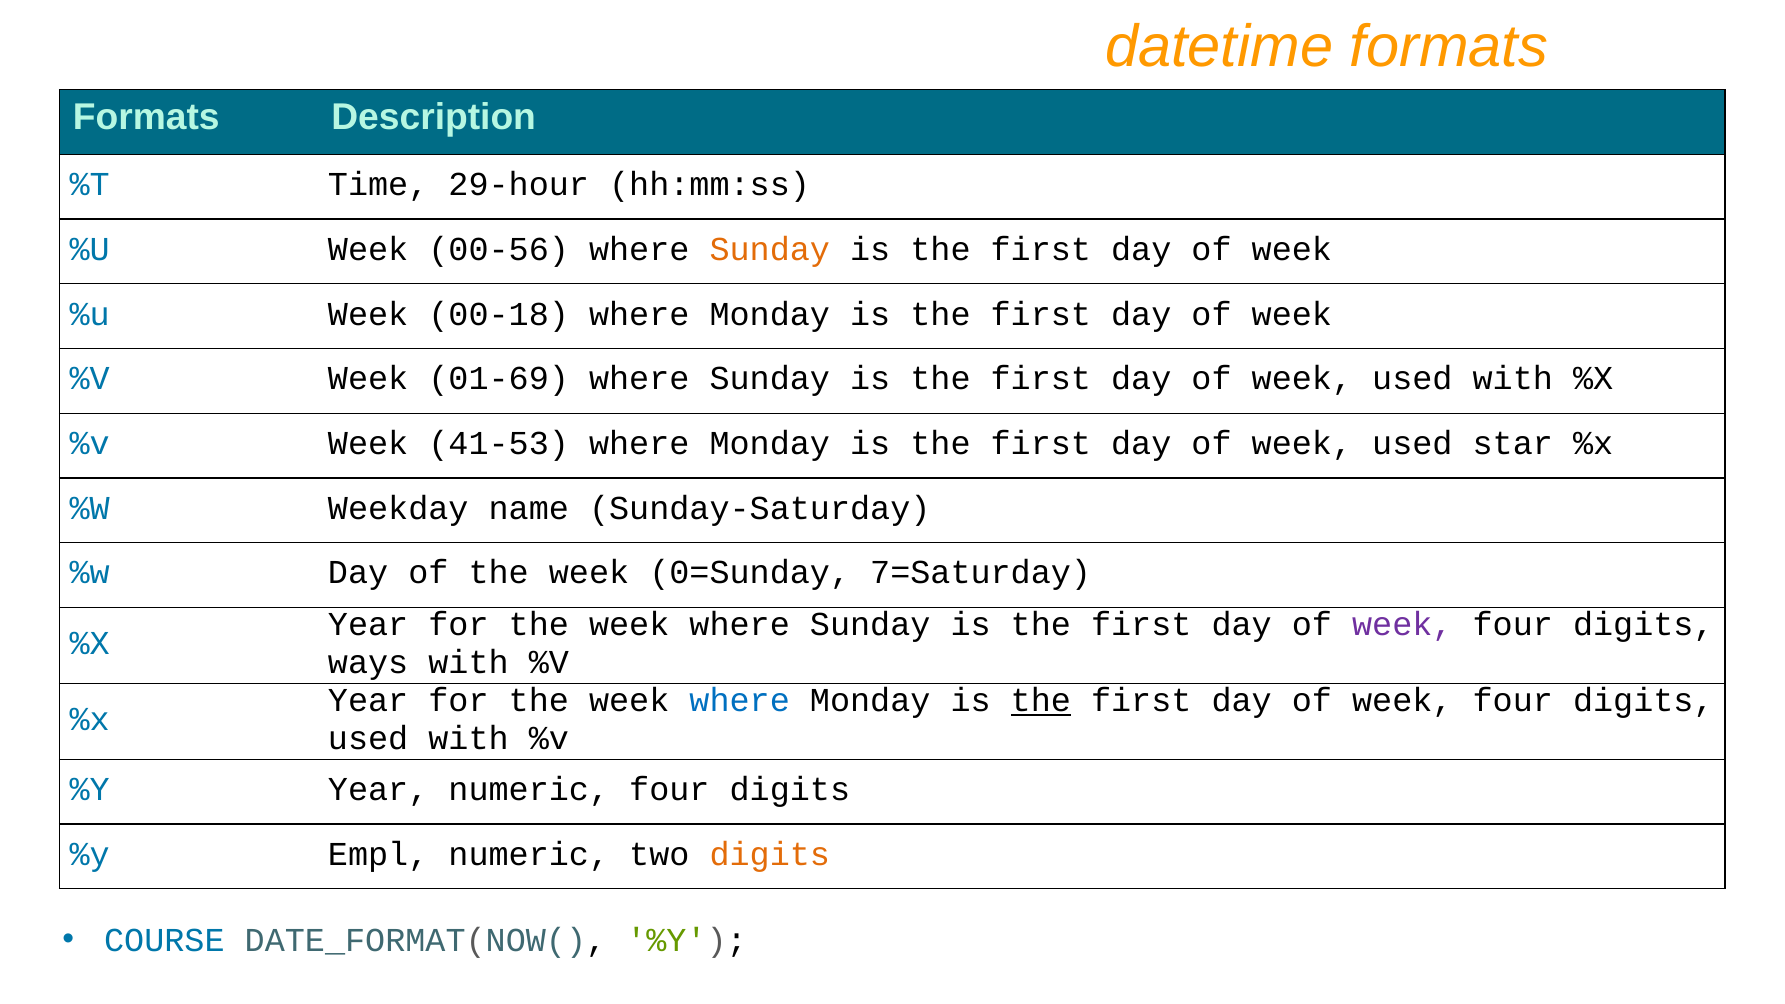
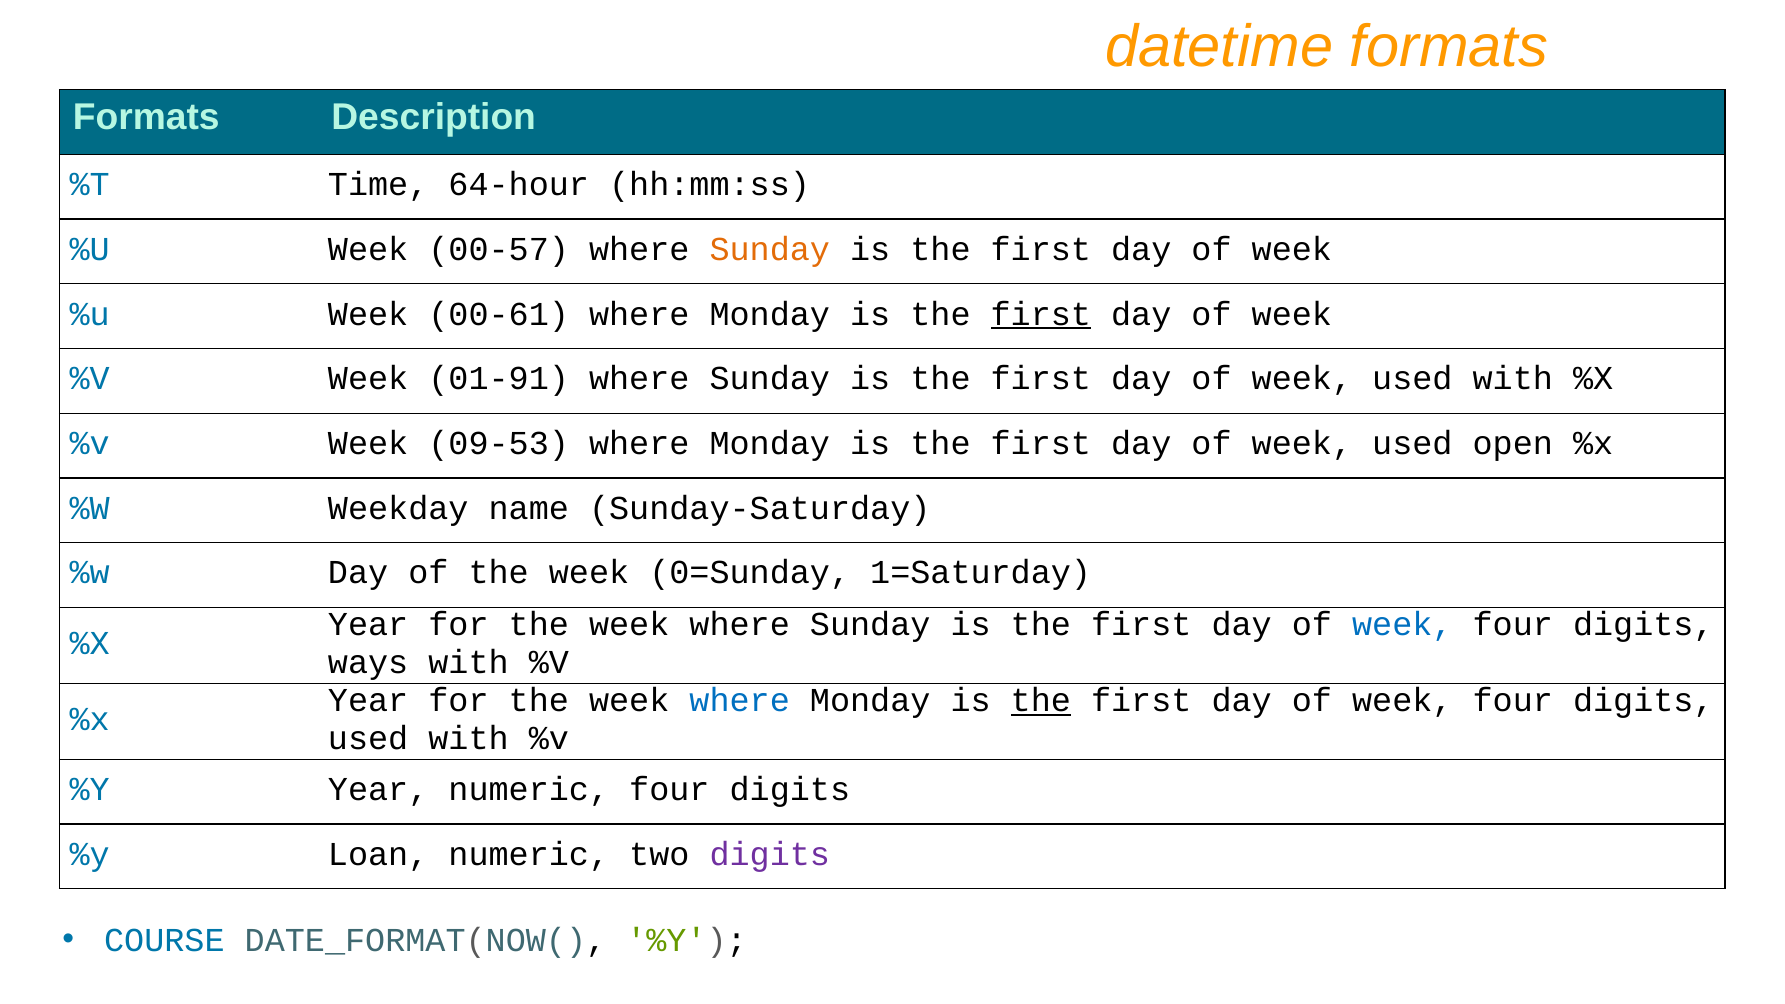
29-hour: 29-hour -> 64-hour
00-56: 00-56 -> 00-57
00-18: 00-18 -> 00-61
first at (1041, 314) underline: none -> present
01-69: 01-69 -> 01-91
41-53: 41-53 -> 09-53
star: star -> open
7=Saturday: 7=Saturday -> 1=Saturday
week at (1402, 624) colour: purple -> blue
Empl: Empl -> Loan
digits at (770, 854) colour: orange -> purple
